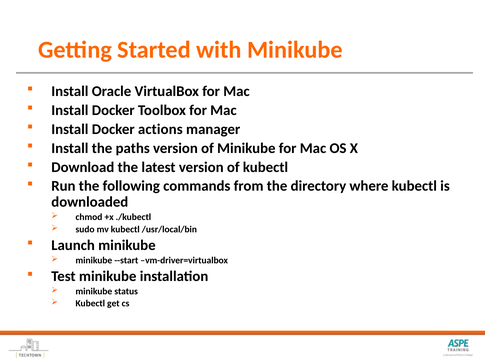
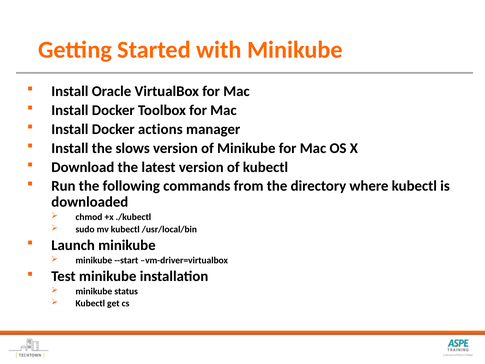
paths: paths -> slows
